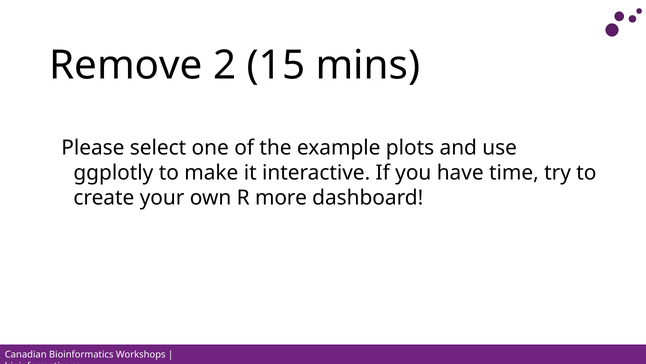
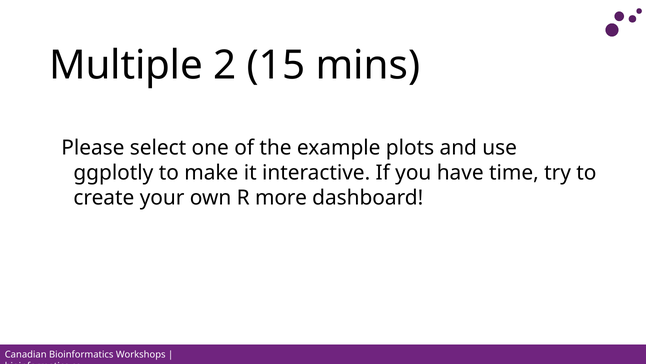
Remove: Remove -> Multiple
